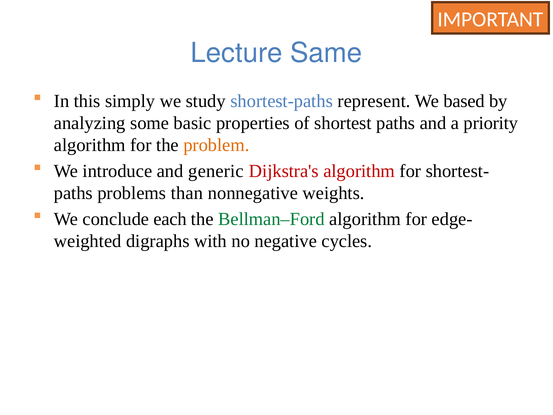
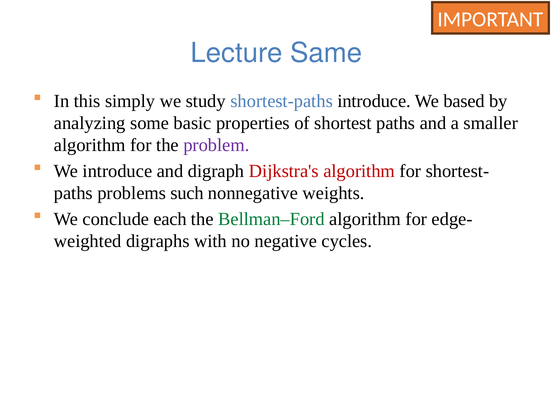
shortest-paths represent: represent -> introduce
priority: priority -> smaller
problem colour: orange -> purple
generic: generic -> digraph
than: than -> such
